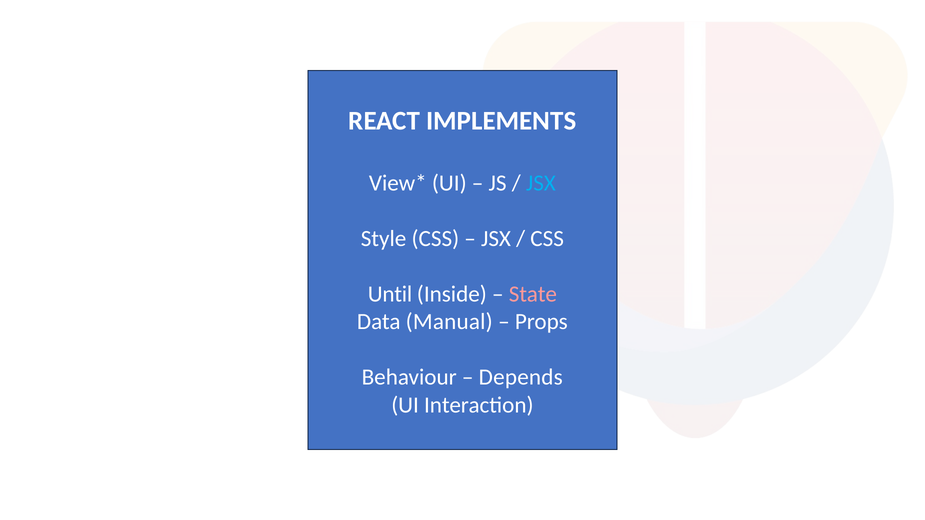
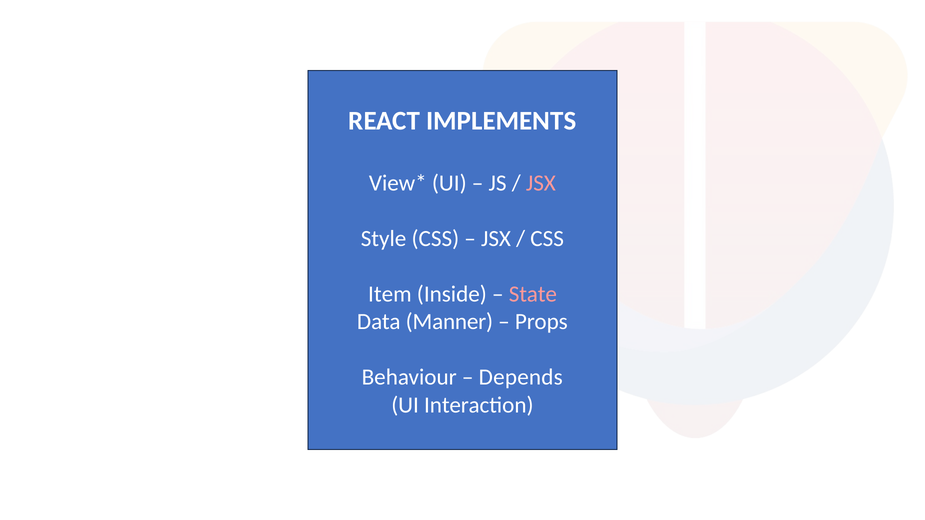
JSX at (541, 183) colour: light blue -> pink
Until: Until -> Item
Manual: Manual -> Manner
